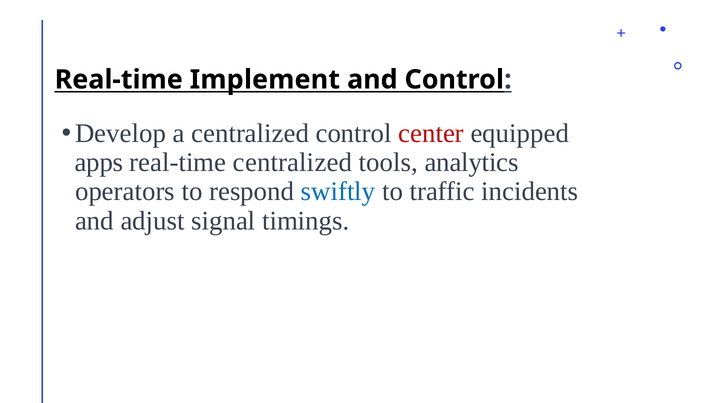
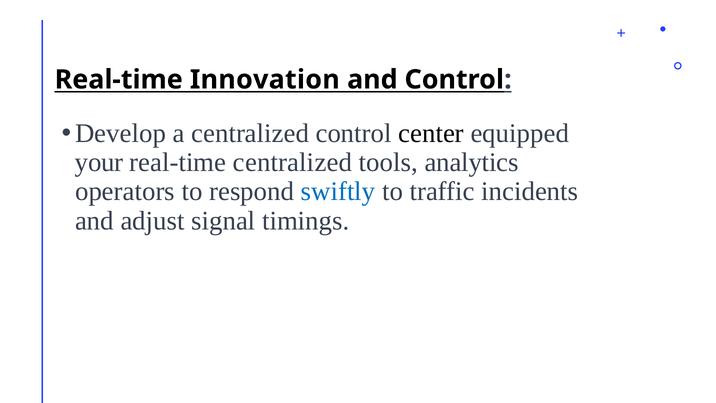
Implement: Implement -> Innovation
center colour: red -> black
apps: apps -> your
